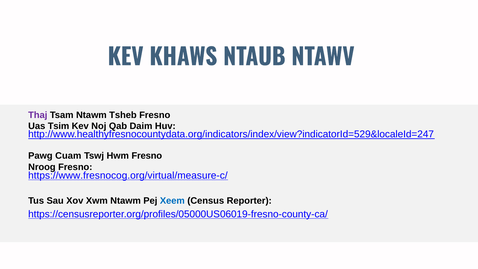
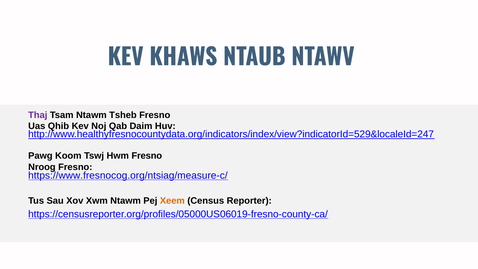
Tsim: Tsim -> Qhib
Cuam: Cuam -> Koom
https://www.fresnocog.org/virtual/measure-c/: https://www.fresnocog.org/virtual/measure-c/ -> https://www.fresnocog.org/ntsiag/measure-c/
Xeem colour: blue -> orange
